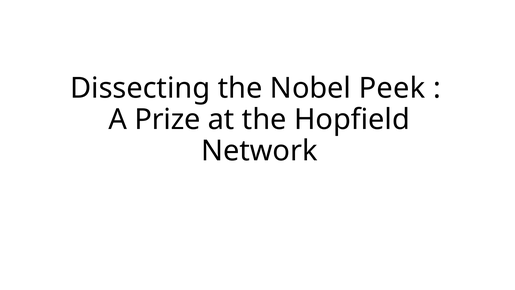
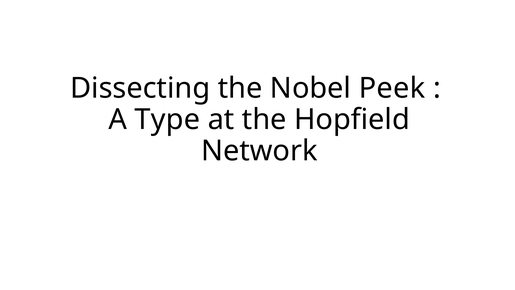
Prize: Prize -> Type
